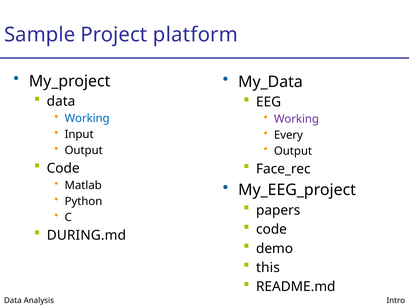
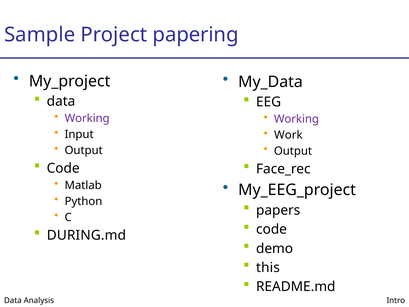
platform: platform -> papering
Working at (87, 118) colour: blue -> purple
Every: Every -> Work
